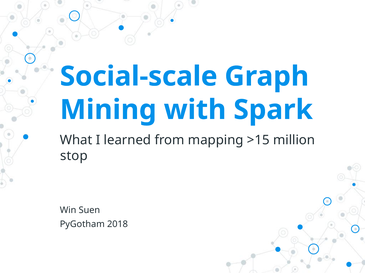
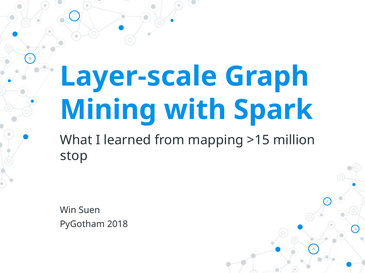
Social-scale: Social-scale -> Layer-scale
